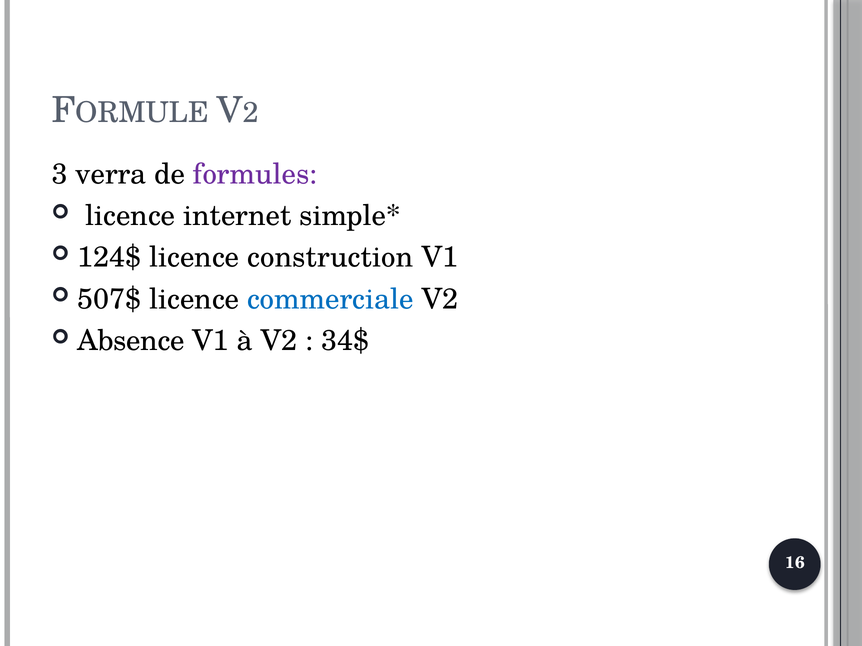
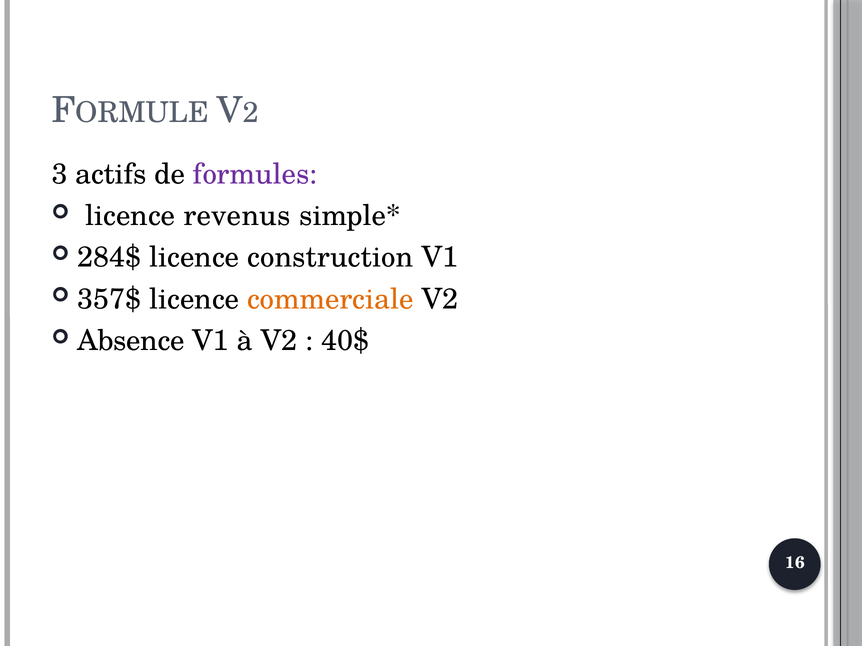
verra: verra -> actifs
internet: internet -> revenus
124$: 124$ -> 284$
507$: 507$ -> 357$
commerciale colour: blue -> orange
34$: 34$ -> 40$
